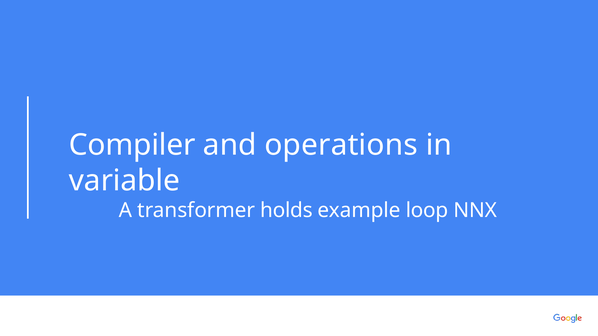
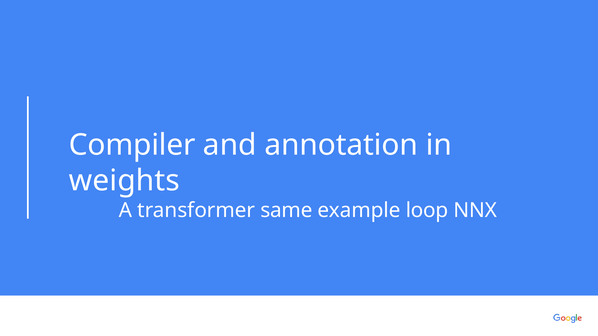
operations: operations -> annotation
variable: variable -> weights
holds: holds -> same
